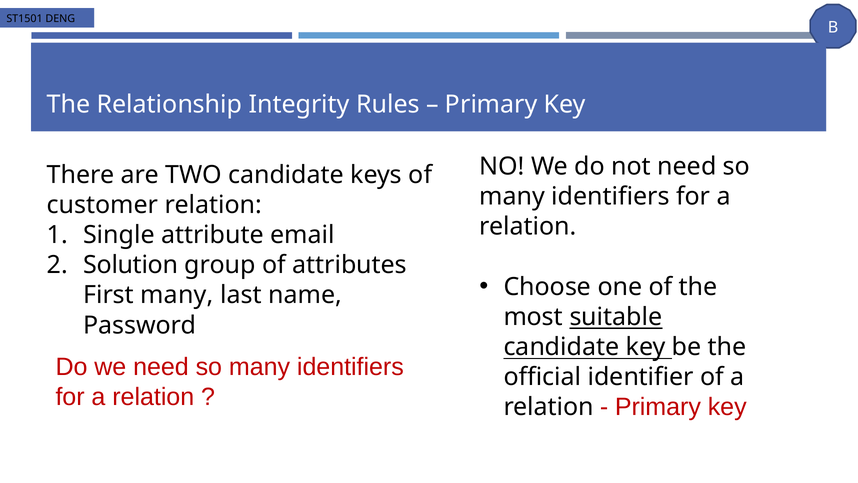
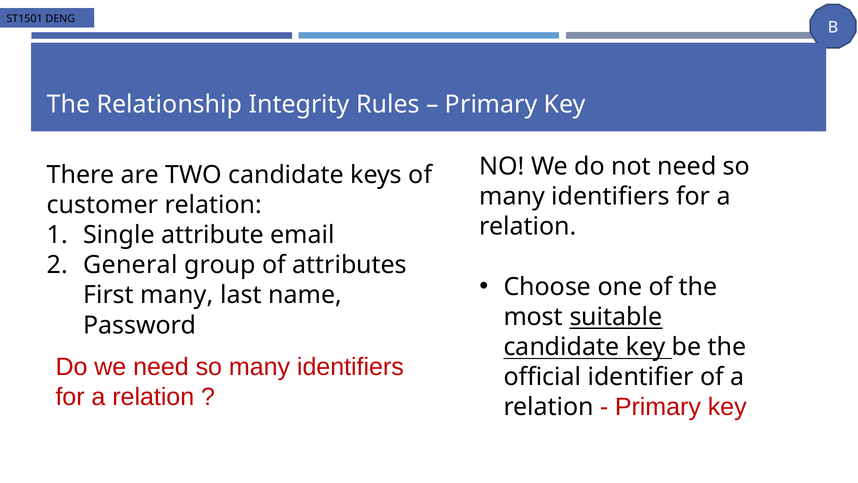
Solution: Solution -> General
